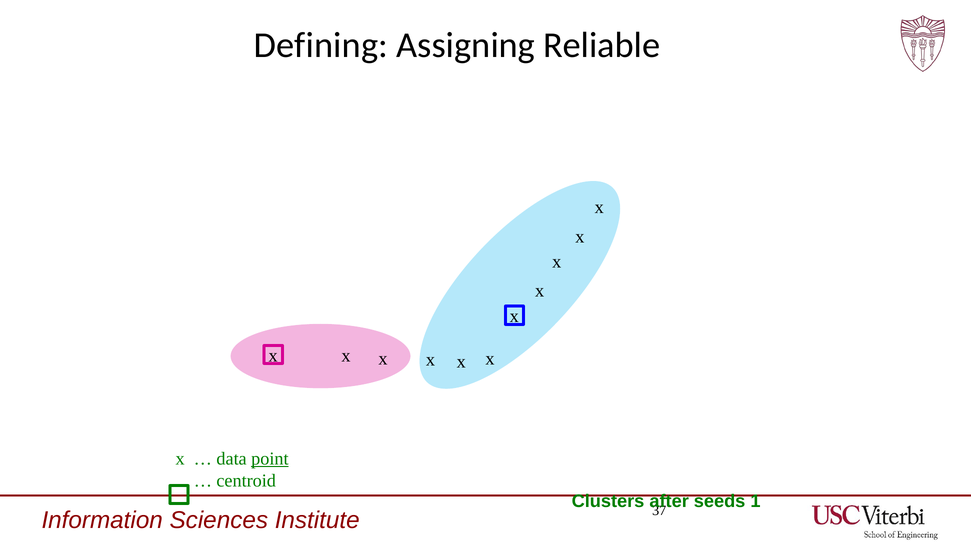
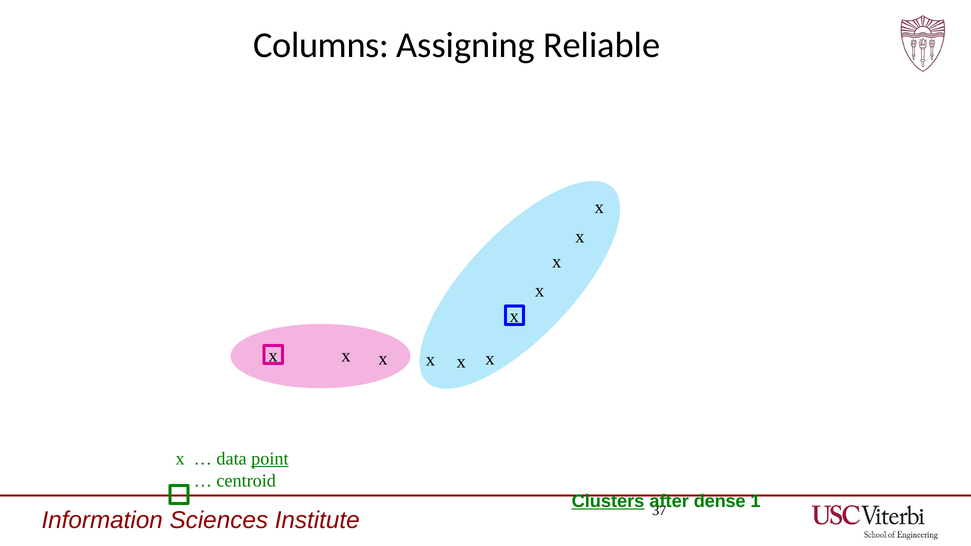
Defining: Defining -> Columns
Clusters underline: none -> present
seeds: seeds -> dense
